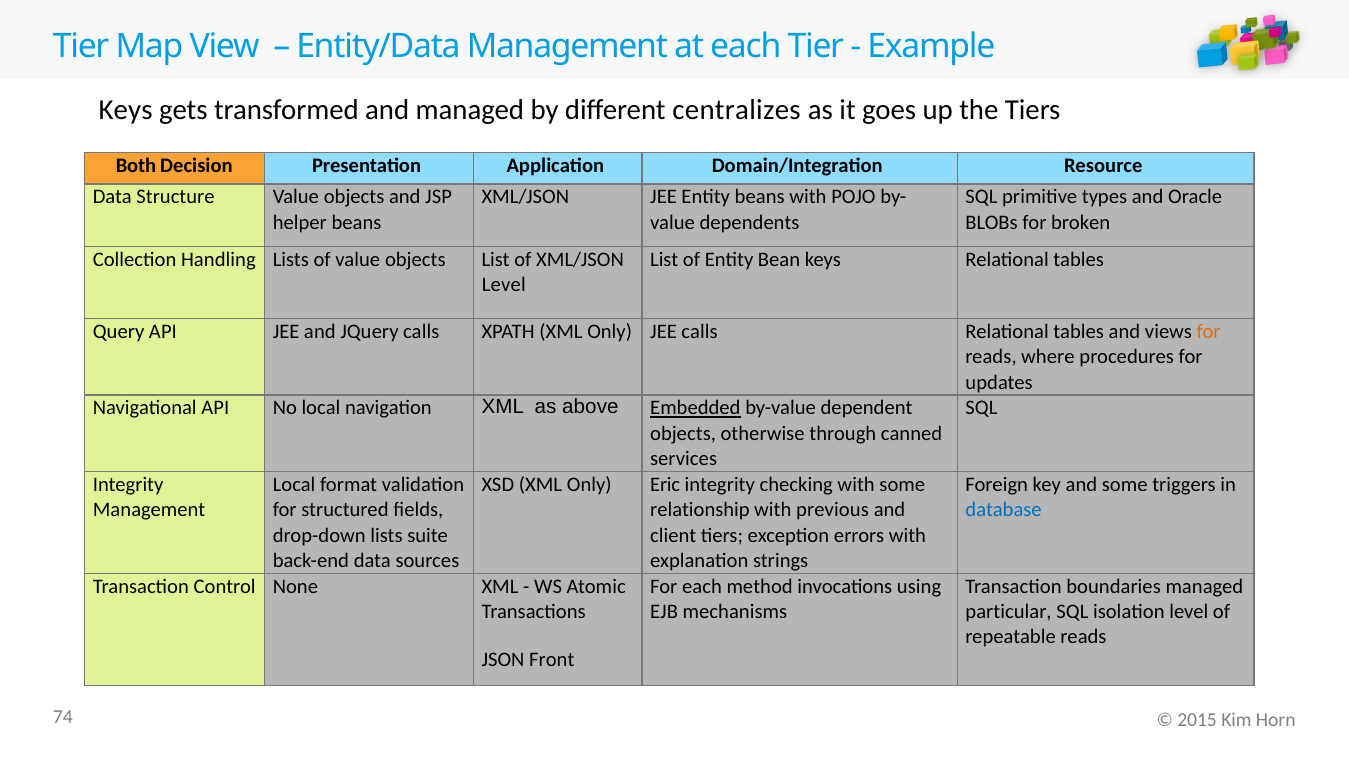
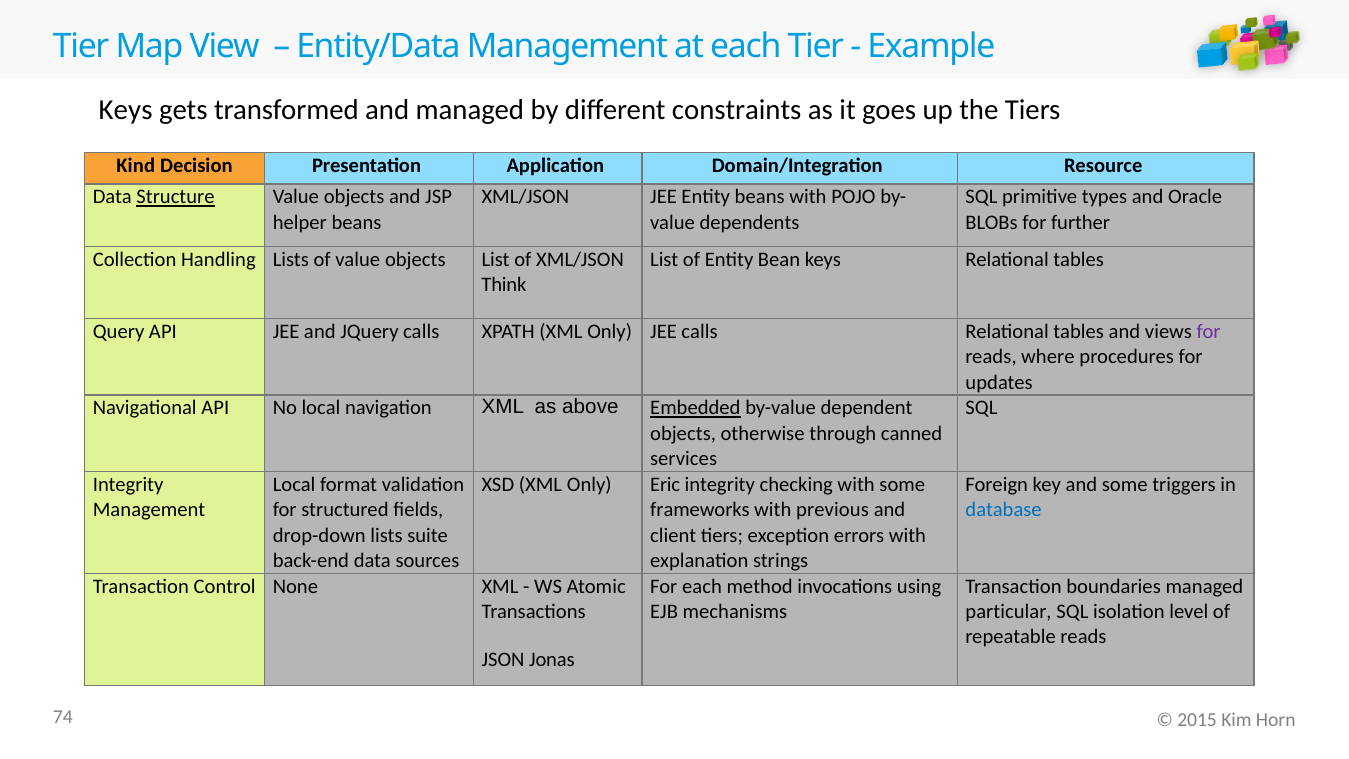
centralizes: centralizes -> constraints
Both: Both -> Kind
Structure underline: none -> present
broken: broken -> further
Level at (504, 285): Level -> Think
for at (1209, 332) colour: orange -> purple
relationship: relationship -> frameworks
Front: Front -> Jonas
